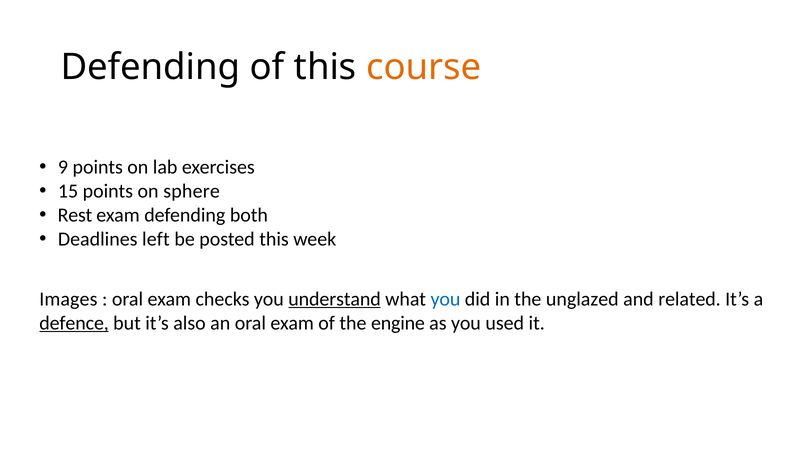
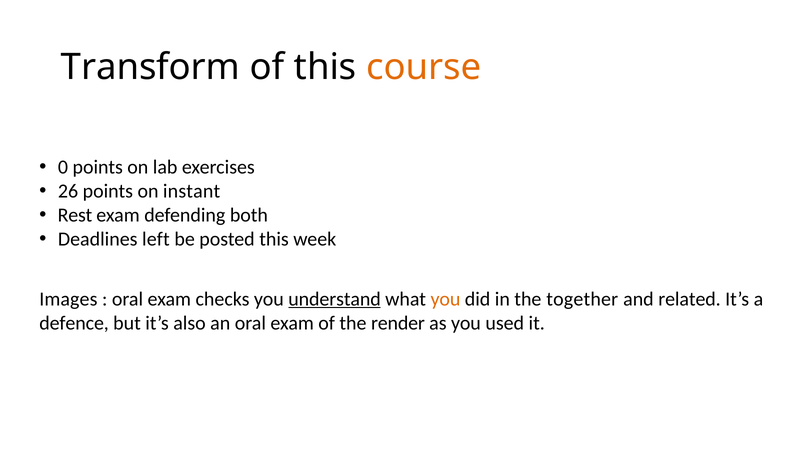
Defending at (151, 67): Defending -> Transform
9: 9 -> 0
15: 15 -> 26
sphere: sphere -> instant
you at (445, 299) colour: blue -> orange
unglazed: unglazed -> together
defence underline: present -> none
engine: engine -> render
